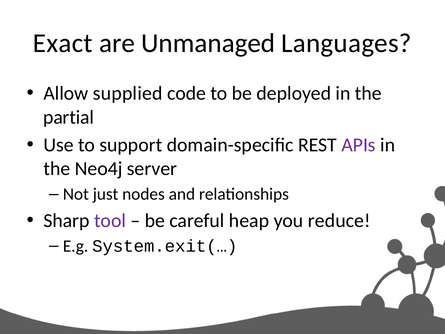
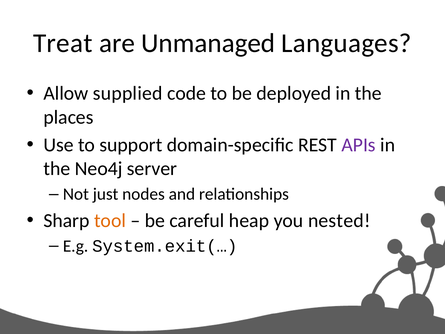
Exact: Exact -> Treat
partial: partial -> places
tool colour: purple -> orange
reduce: reduce -> nested
